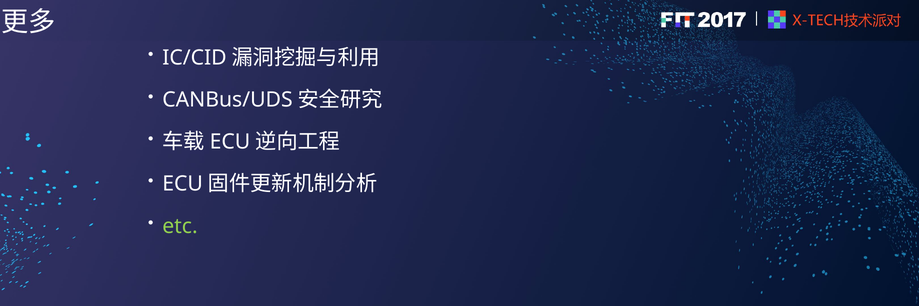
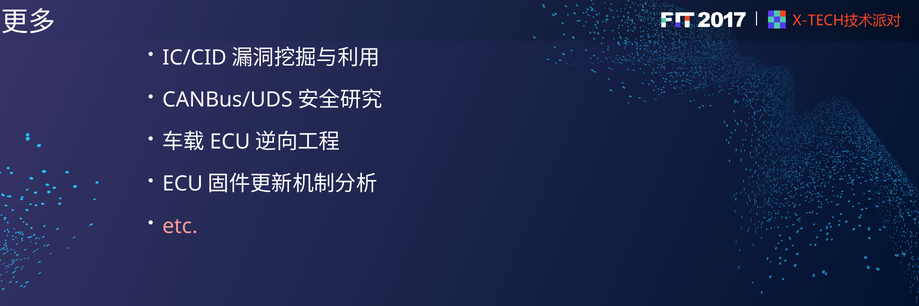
etc colour: light green -> pink
